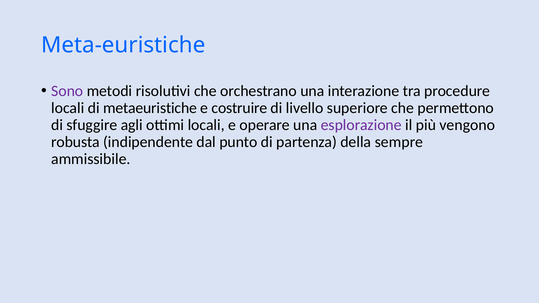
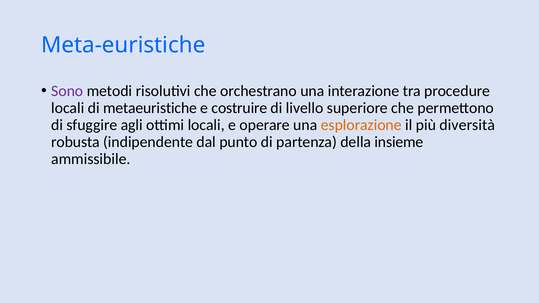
esplorazione colour: purple -> orange
vengono: vengono -> diversità
sempre: sempre -> insieme
